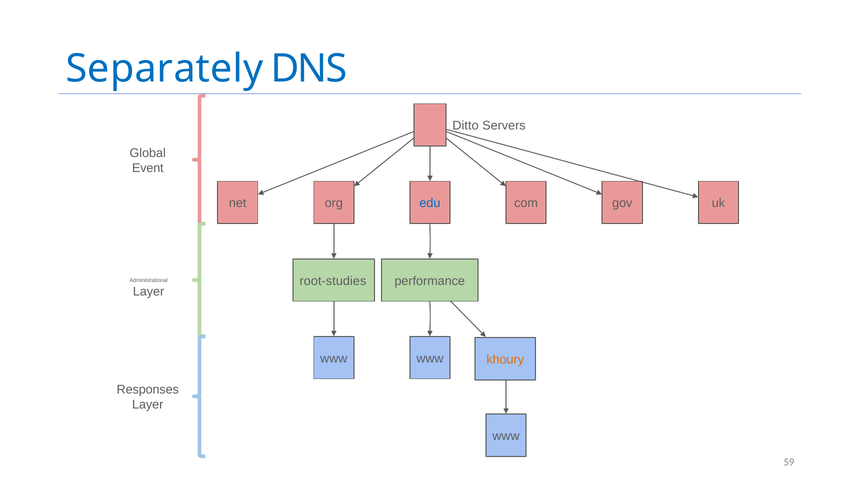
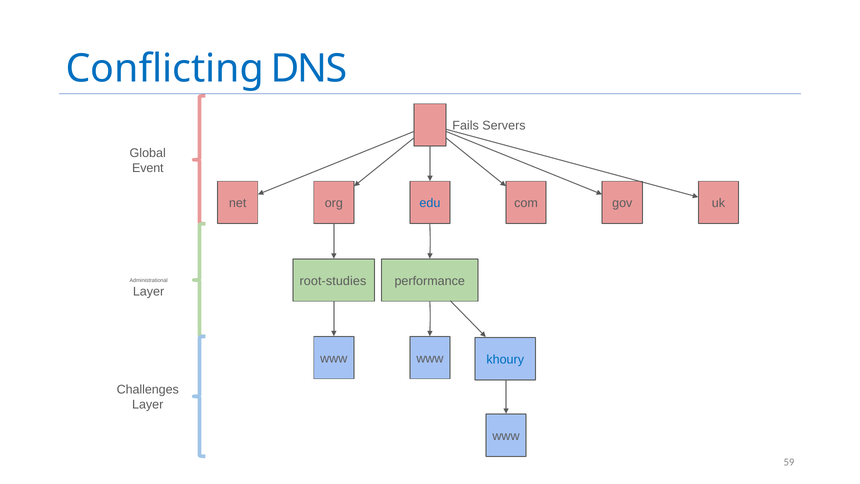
Separately: Separately -> Conflicting
Ditto: Ditto -> Fails
khoury colour: orange -> blue
Responses: Responses -> Challenges
